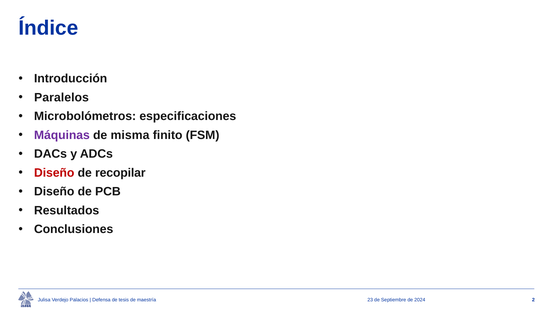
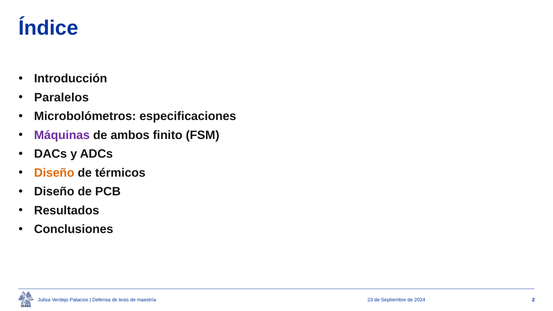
misma: misma -> ambos
Diseño at (54, 173) colour: red -> orange
recopilar: recopilar -> térmicos
